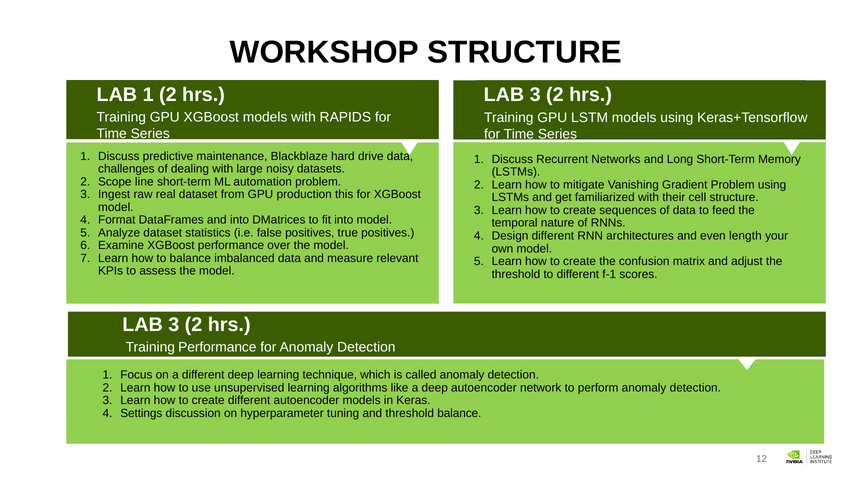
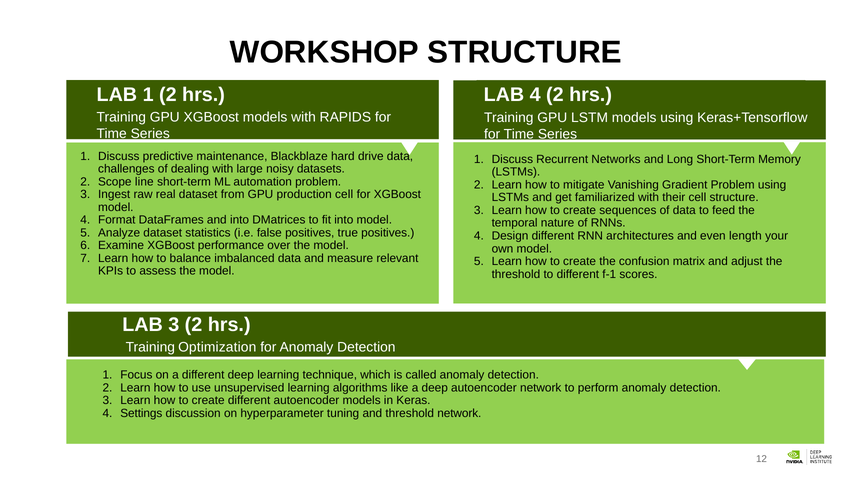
3 at (535, 95): 3 -> 4
production this: this -> cell
Training Performance: Performance -> Optimization
threshold balance: balance -> network
